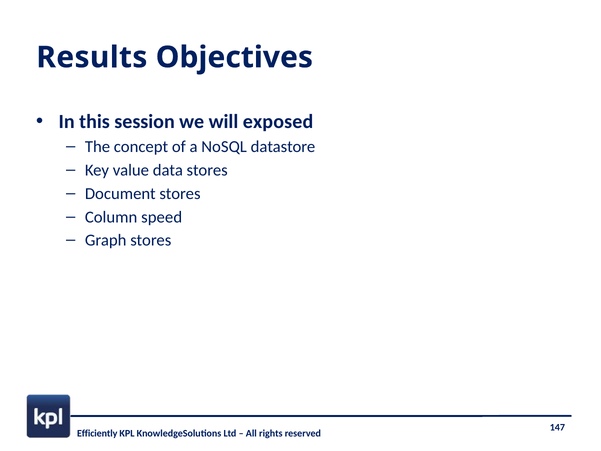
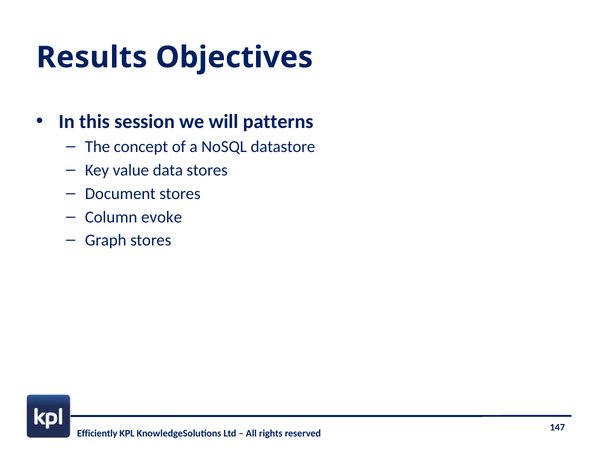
exposed: exposed -> patterns
speed: speed -> evoke
